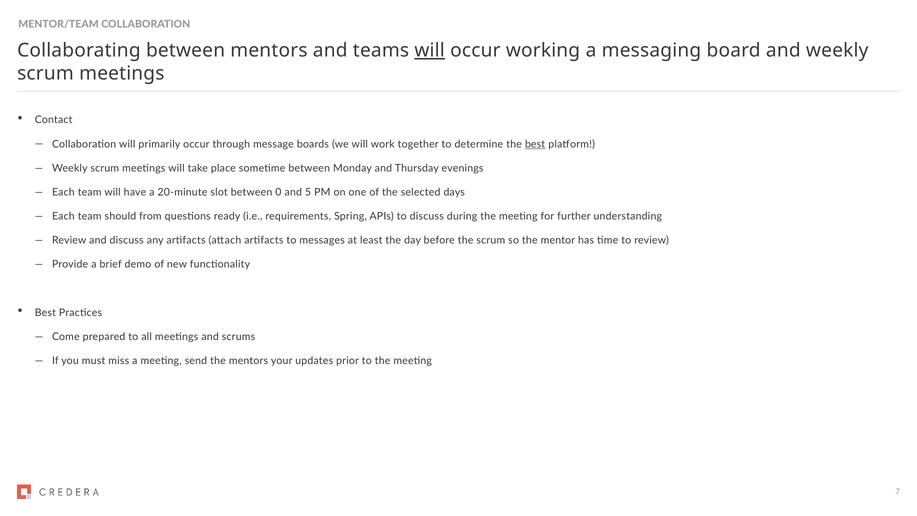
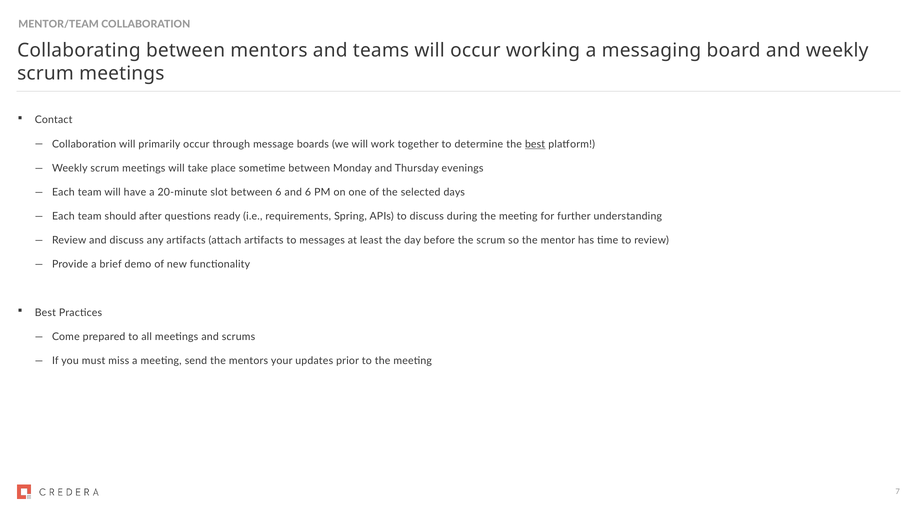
will at (430, 51) underline: present -> none
between 0: 0 -> 6
and 5: 5 -> 6
from: from -> after
